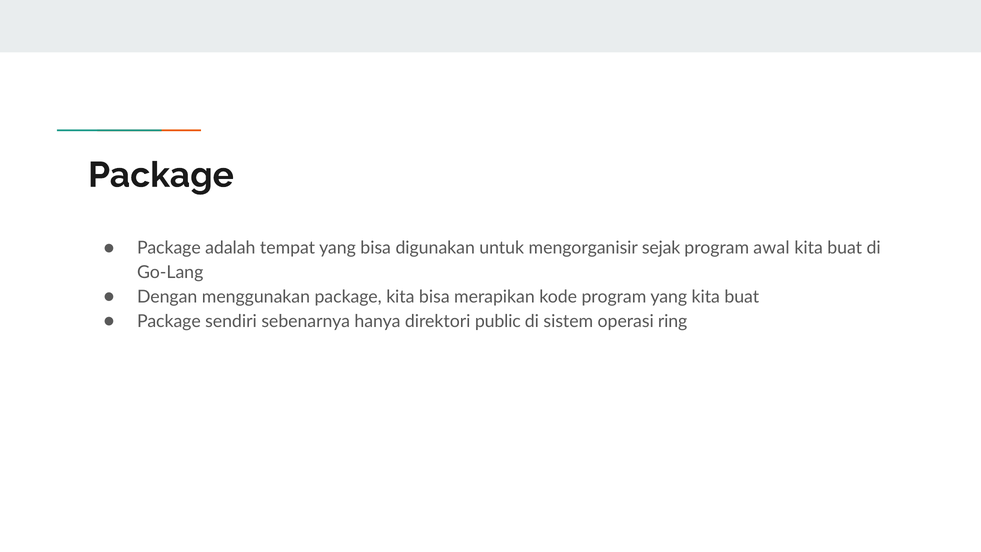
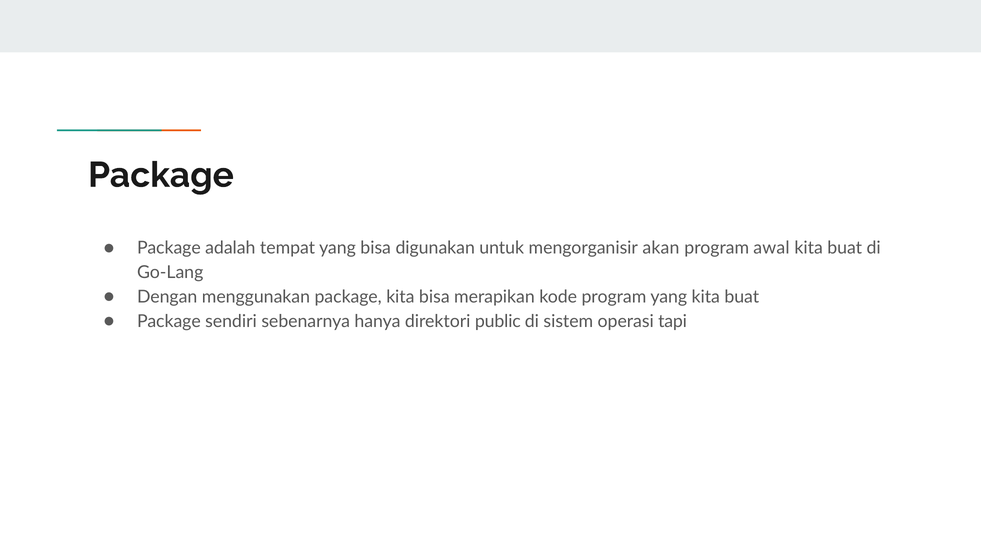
sejak: sejak -> akan
ring: ring -> tapi
